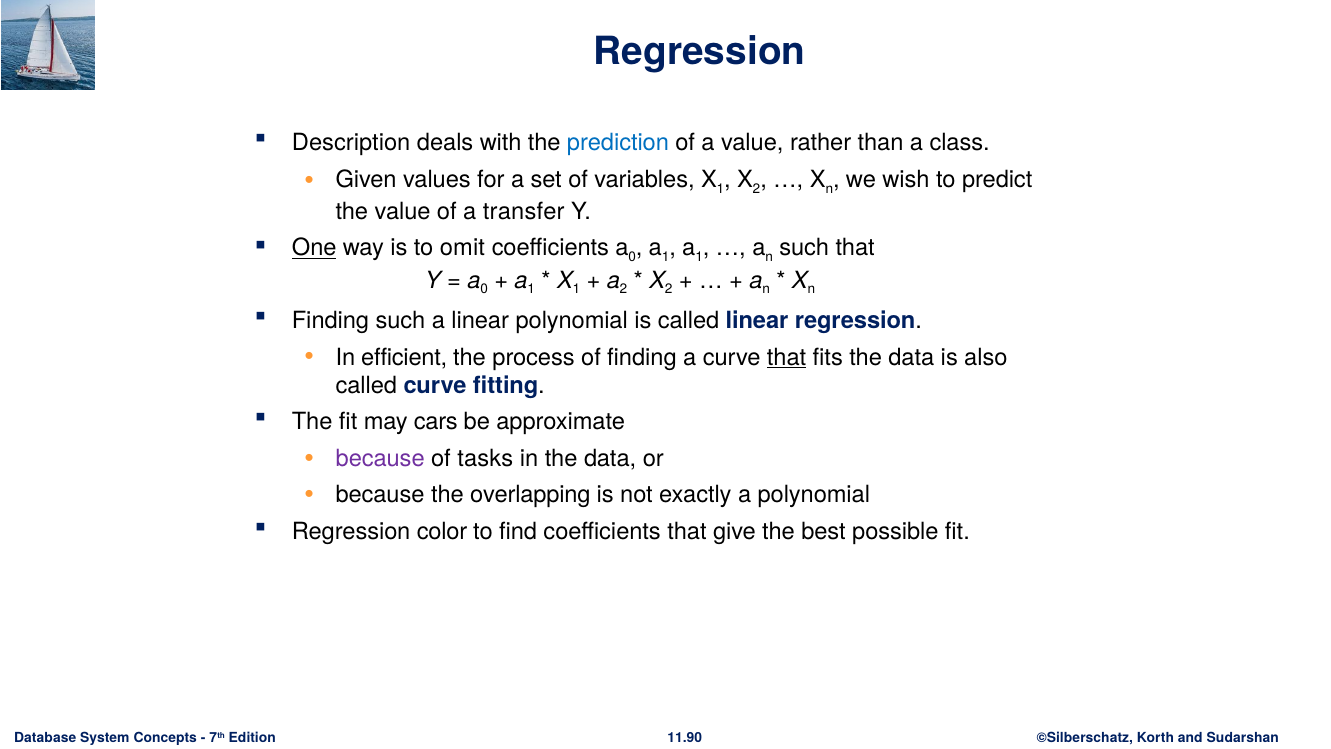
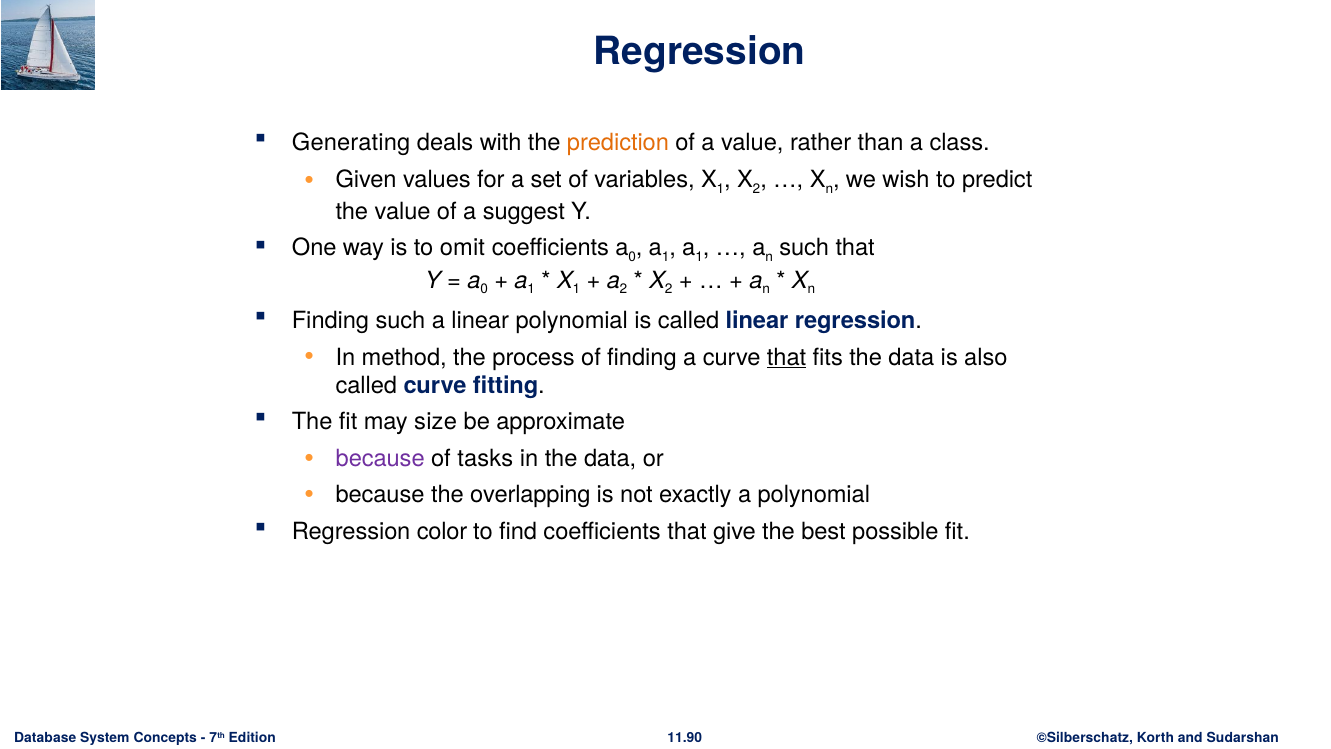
Description: Description -> Generating
prediction colour: blue -> orange
transfer: transfer -> suggest
One underline: present -> none
efficient: efficient -> method
cars: cars -> size
